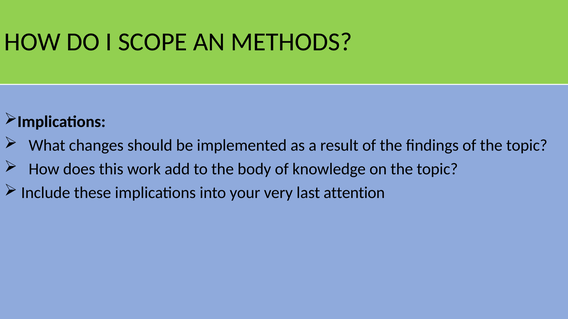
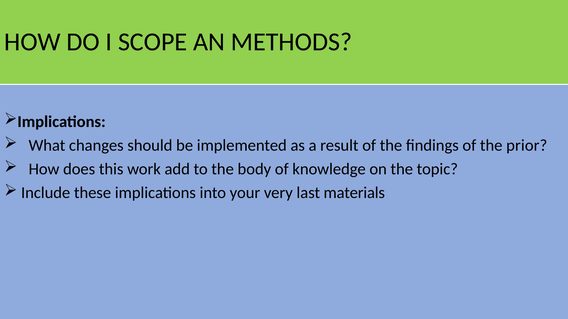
of the topic: topic -> prior
attention: attention -> materials
